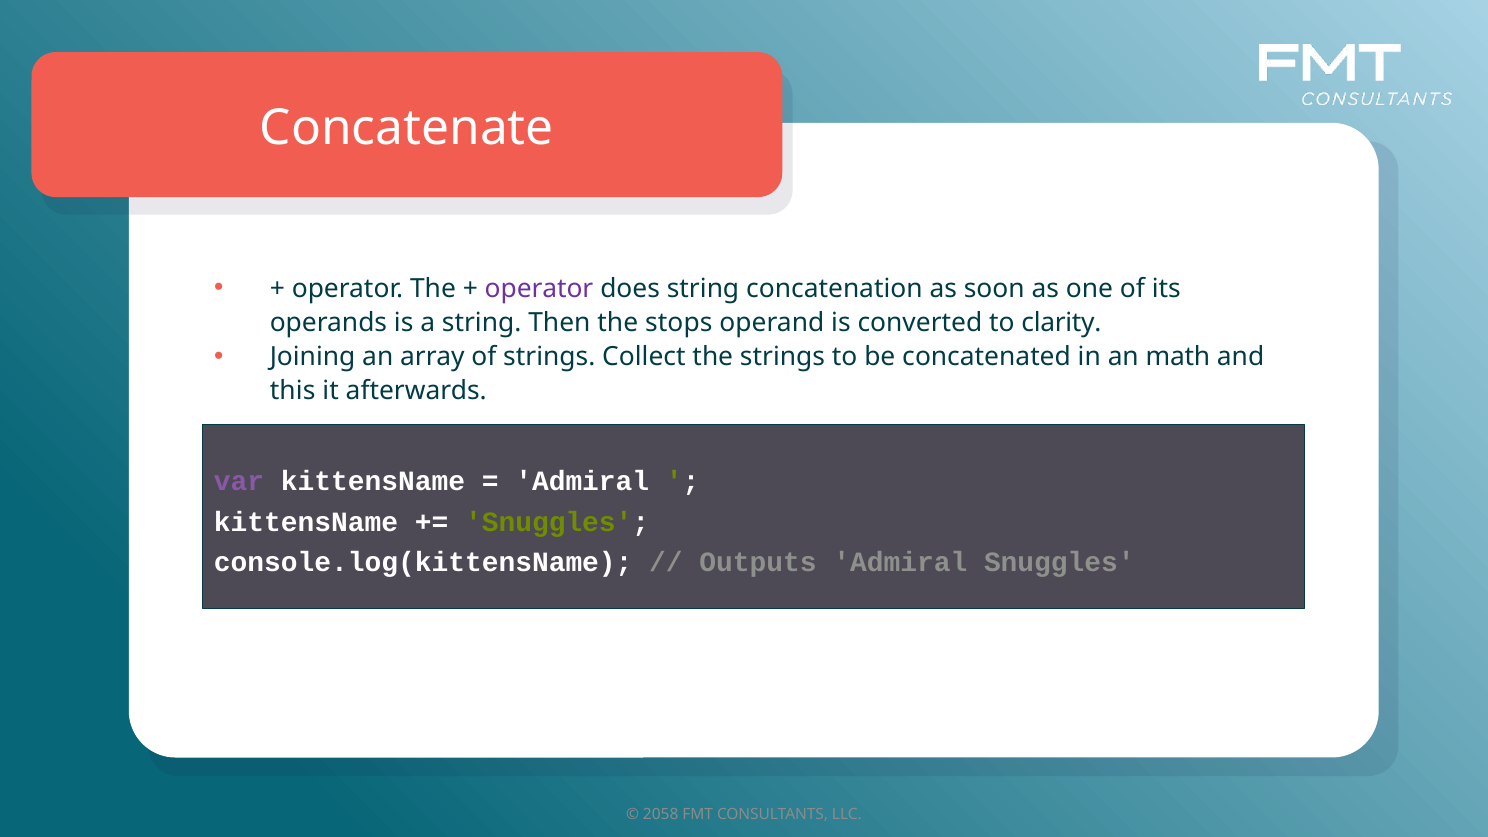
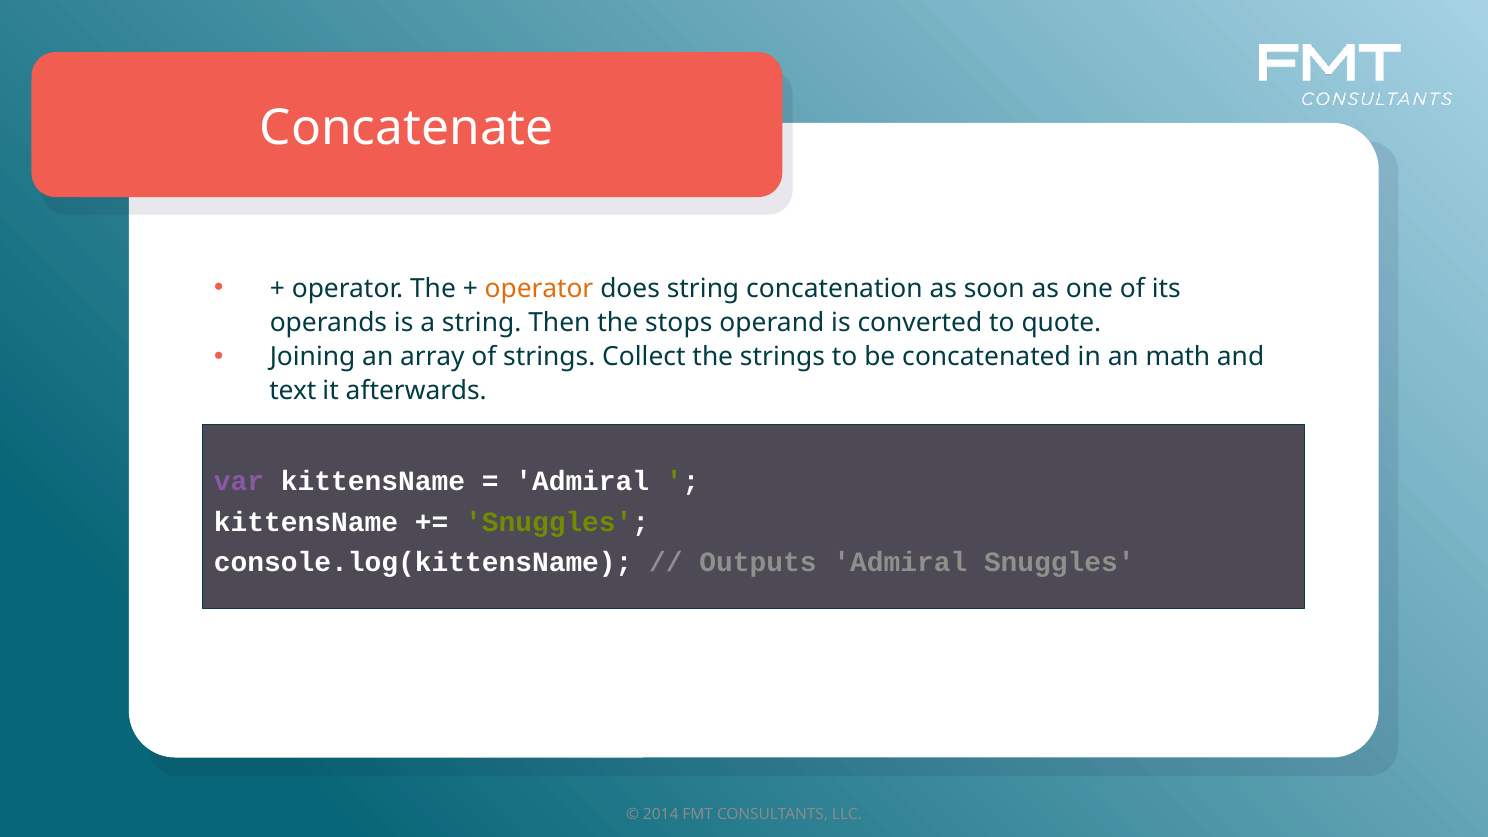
operator at (539, 289) colour: purple -> orange
clarity: clarity -> quote
this: this -> text
2058: 2058 -> 2014
